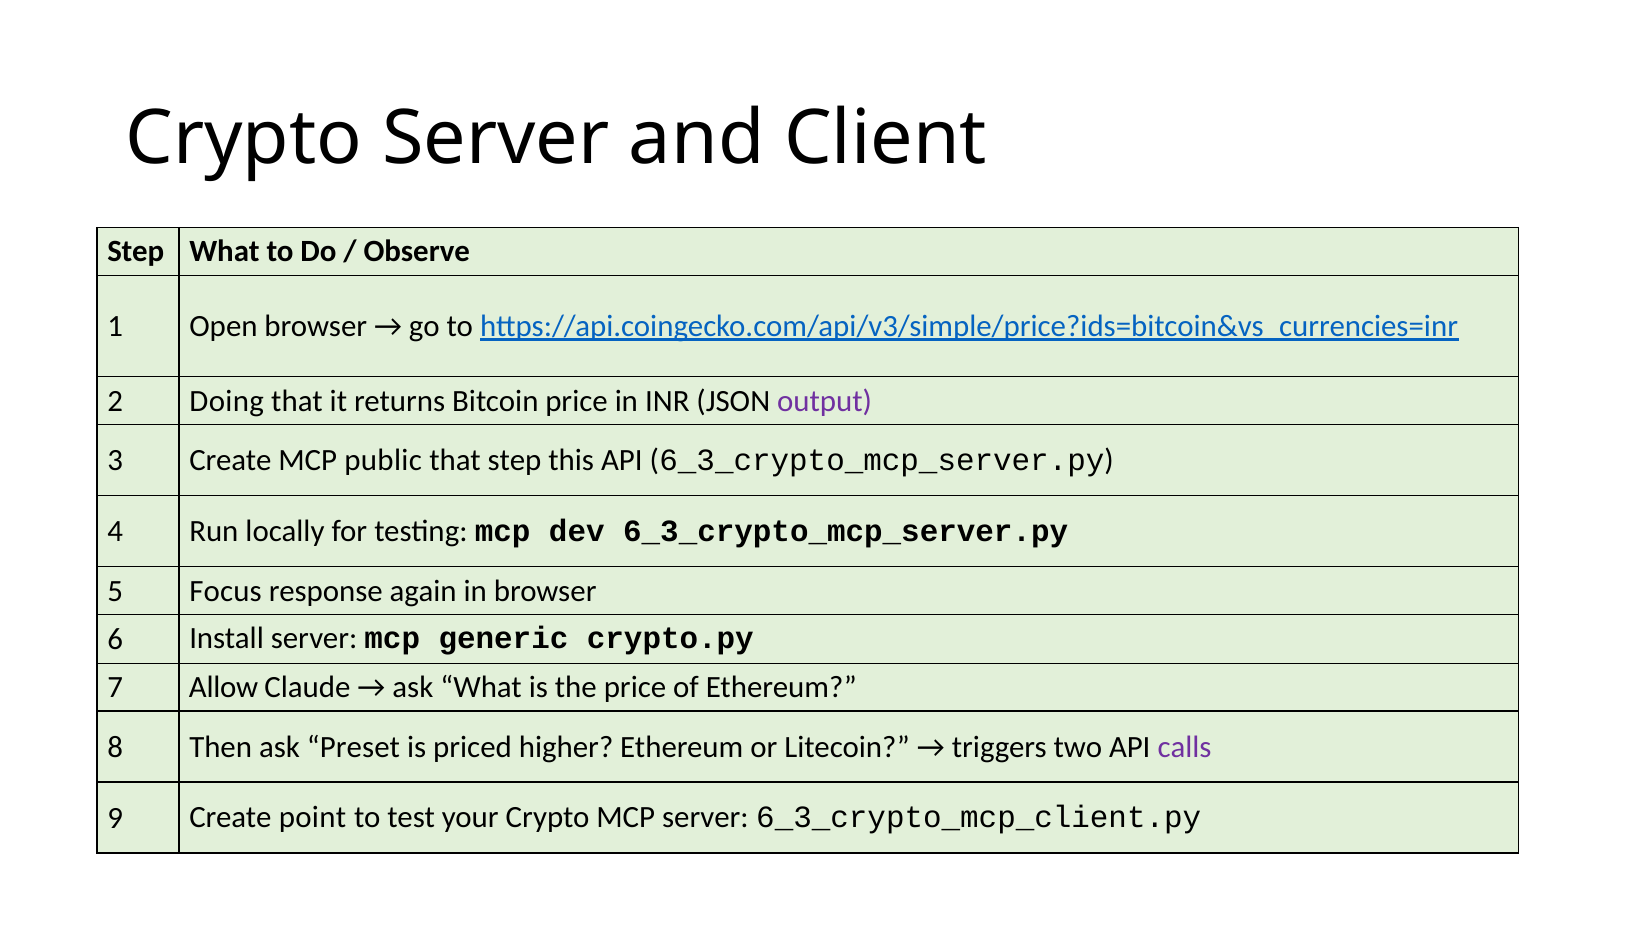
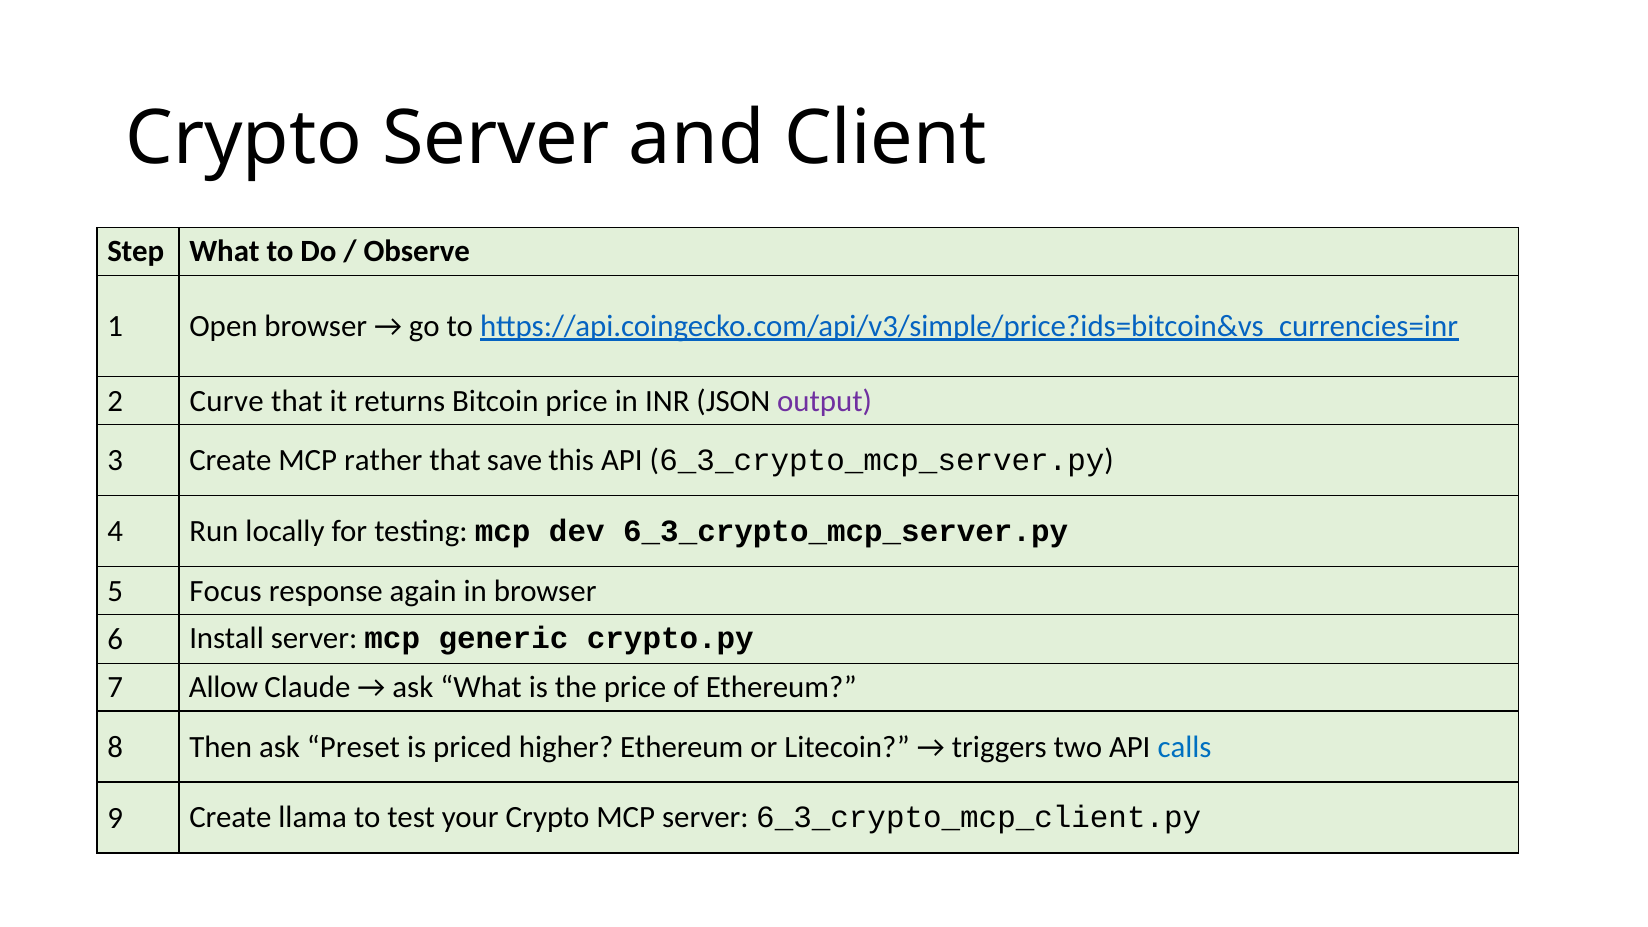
Doing: Doing -> Curve
public: public -> rather
that step: step -> save
calls colour: purple -> blue
point: point -> llama
